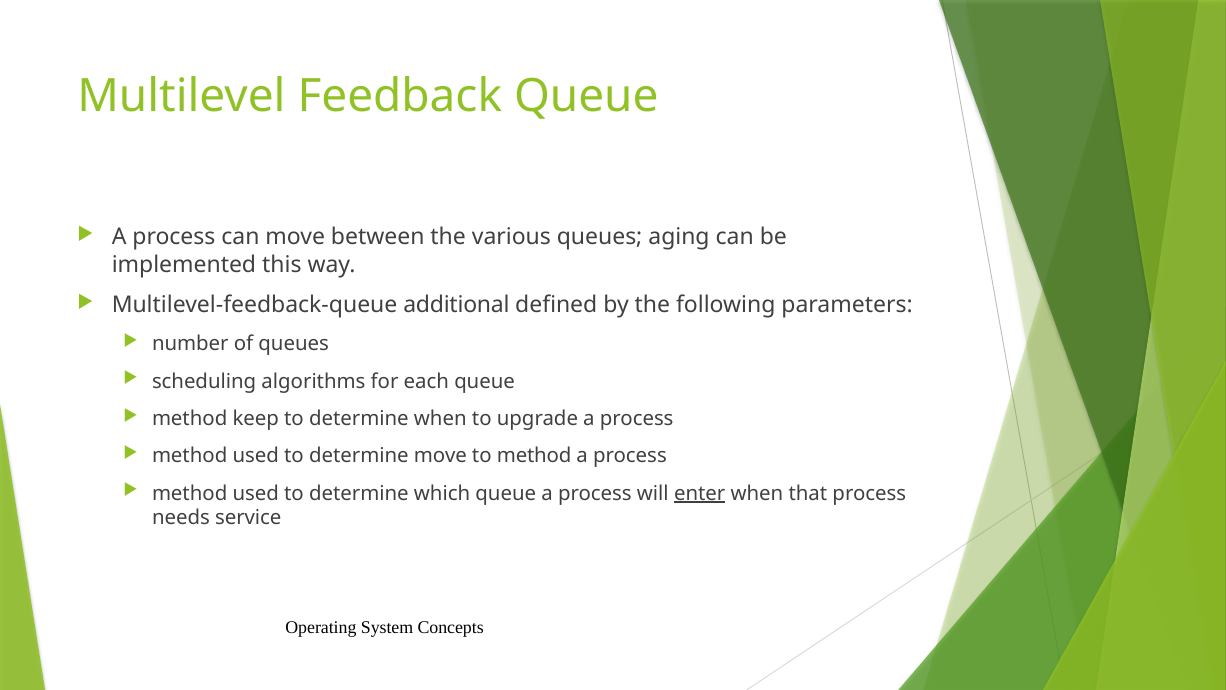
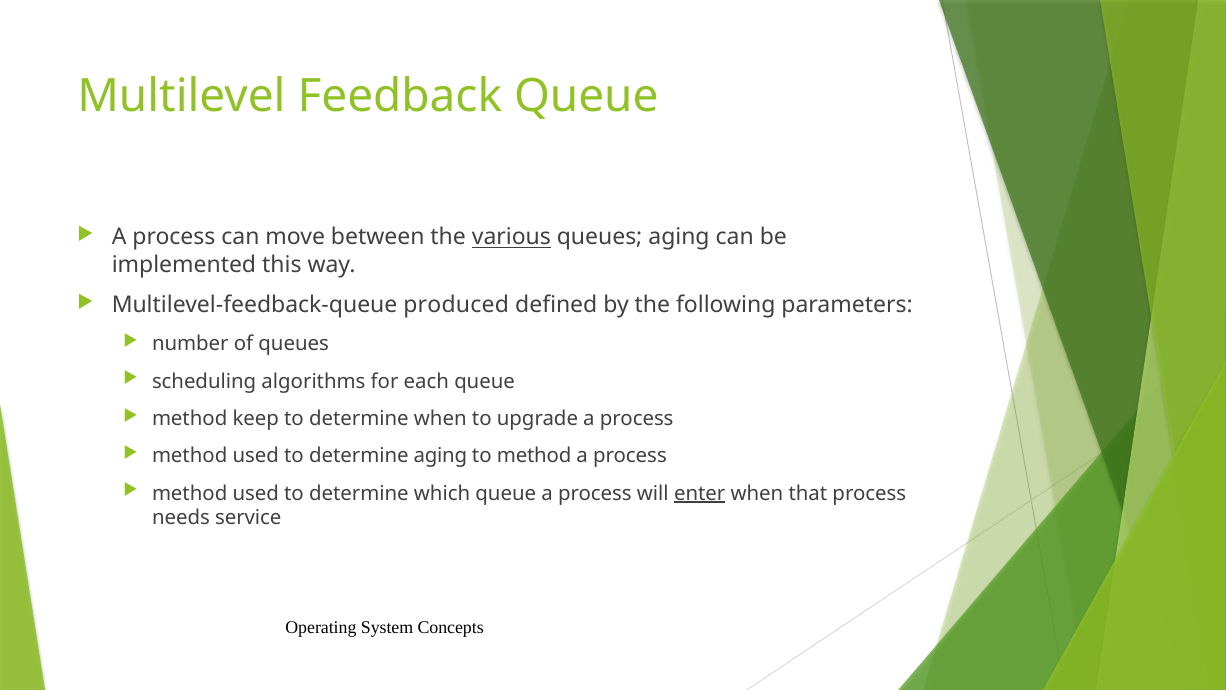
various underline: none -> present
additional: additional -> produced
determine move: move -> aging
